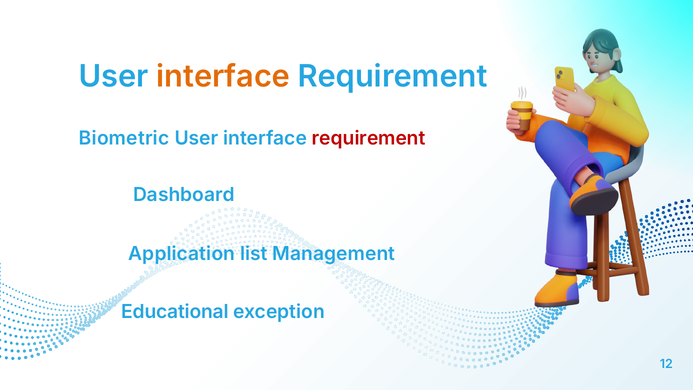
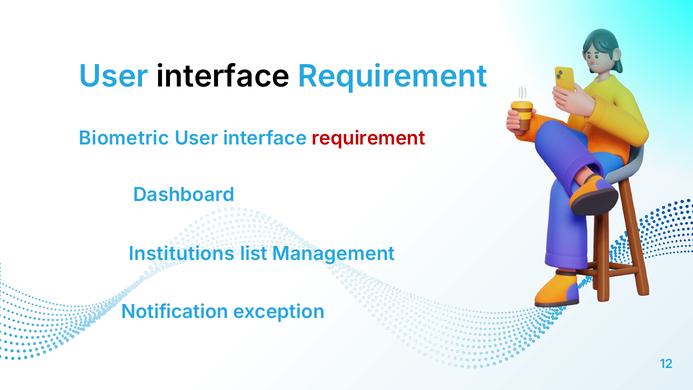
interface at (223, 77) colour: orange -> black
Application: Application -> Institutions
Educational: Educational -> Notification
